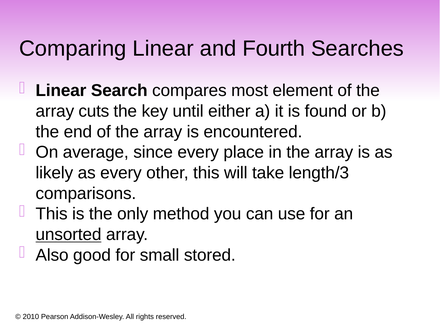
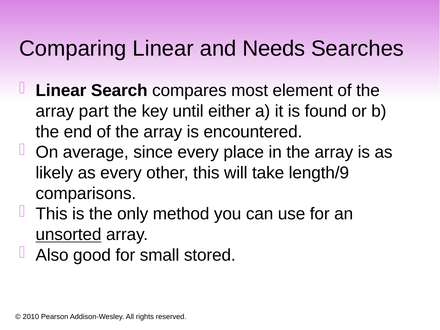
Fourth: Fourth -> Needs
cuts: cuts -> part
length/3: length/3 -> length/9
